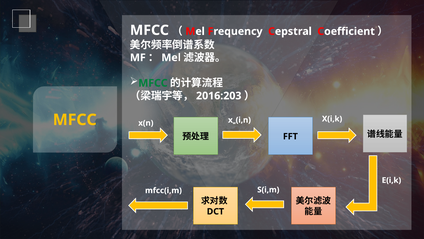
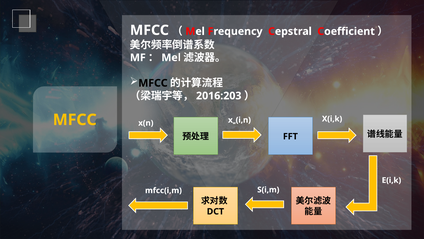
MFCC at (153, 83) colour: green -> black
